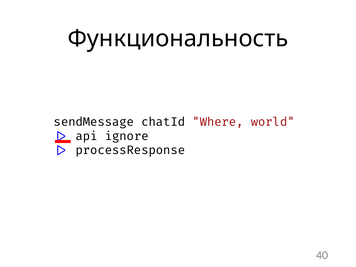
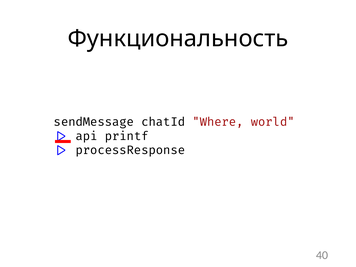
ignore: ignore -> printf
